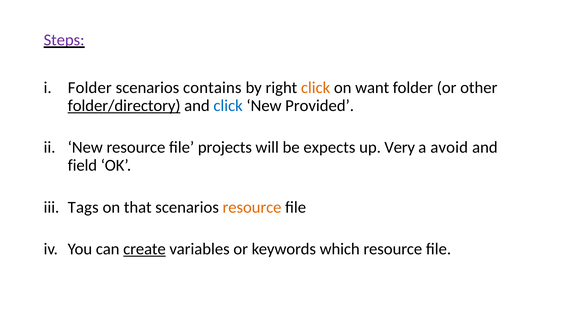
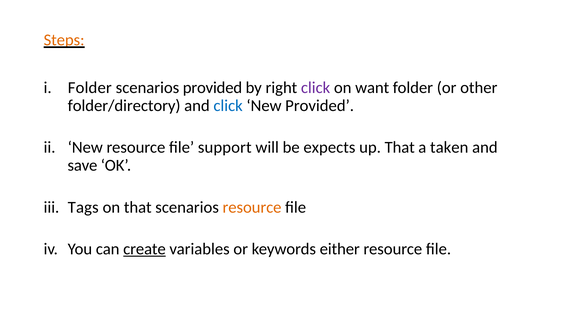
Steps colour: purple -> orange
scenarios contains: contains -> provided
click at (316, 88) colour: orange -> purple
folder/directory underline: present -> none
projects: projects -> support
up Very: Very -> That
avoid: avoid -> taken
field: field -> save
which: which -> either
